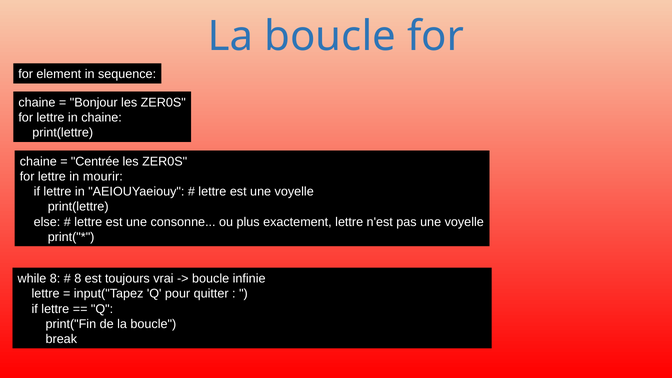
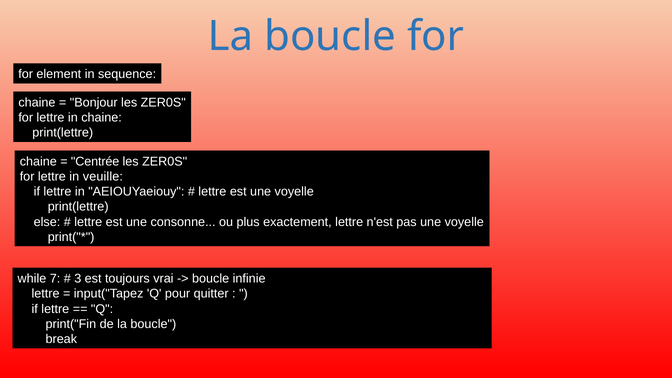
mourir: mourir -> veuille
while 8: 8 -> 7
8 at (78, 279): 8 -> 3
